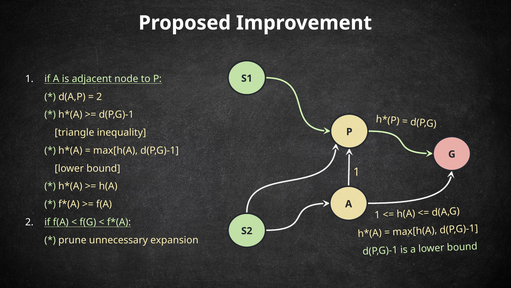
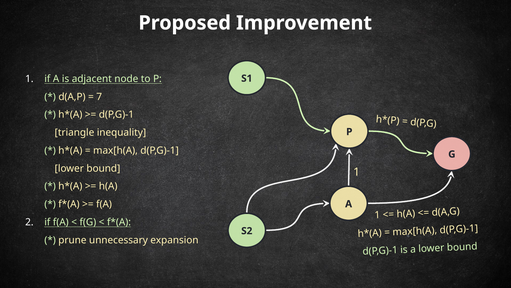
2 at (99, 97): 2 -> 7
